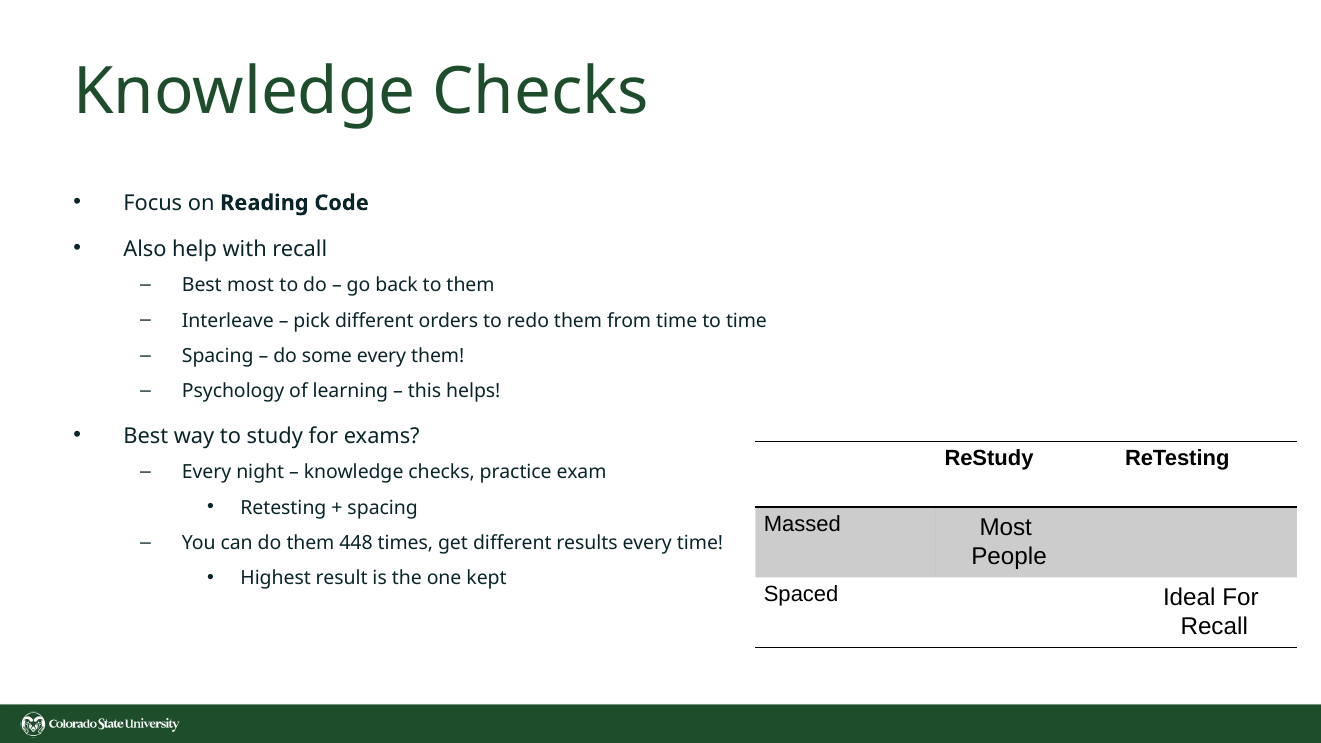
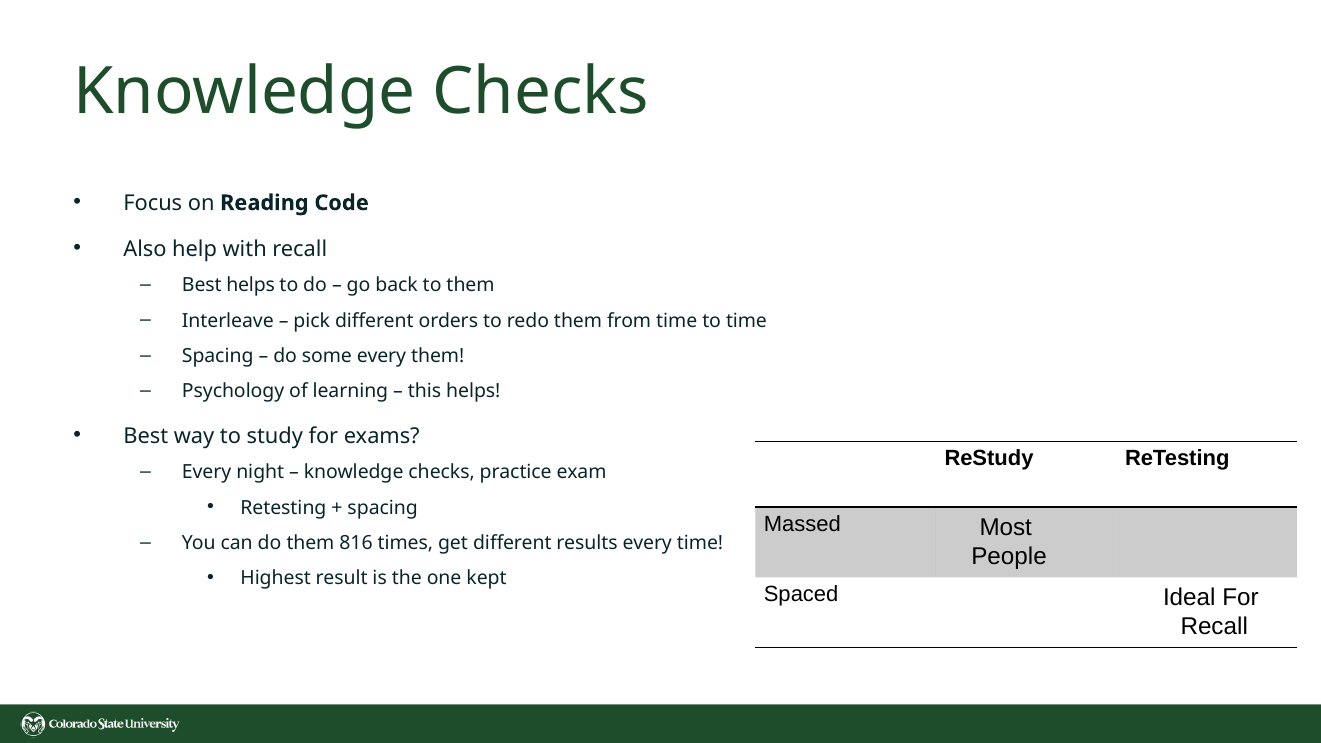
Best most: most -> helps
448: 448 -> 816
